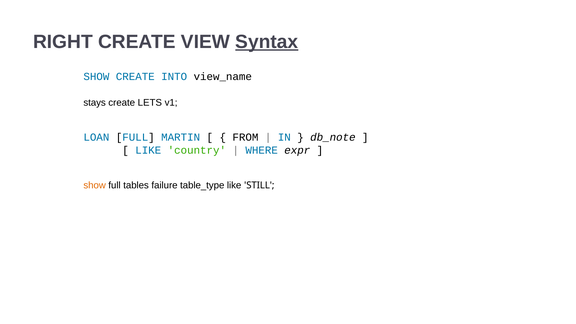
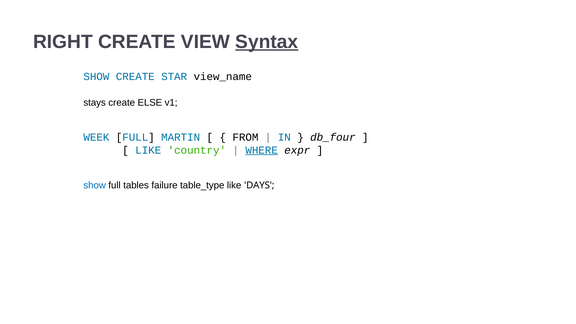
INTO: INTO -> STAR
LETS: LETS -> ELSE
LOAN: LOAN -> WEEK
db_note: db_note -> db_four
WHERE underline: none -> present
show at (95, 185) colour: orange -> blue
STILL: STILL -> DAYS
